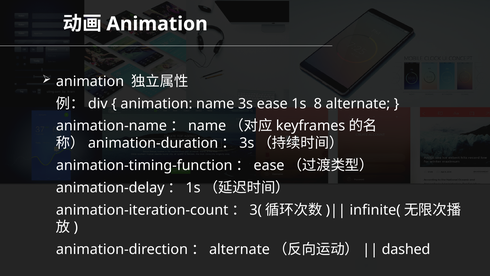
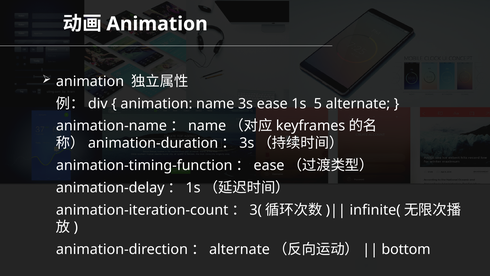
8: 8 -> 5
dashed: dashed -> bottom
